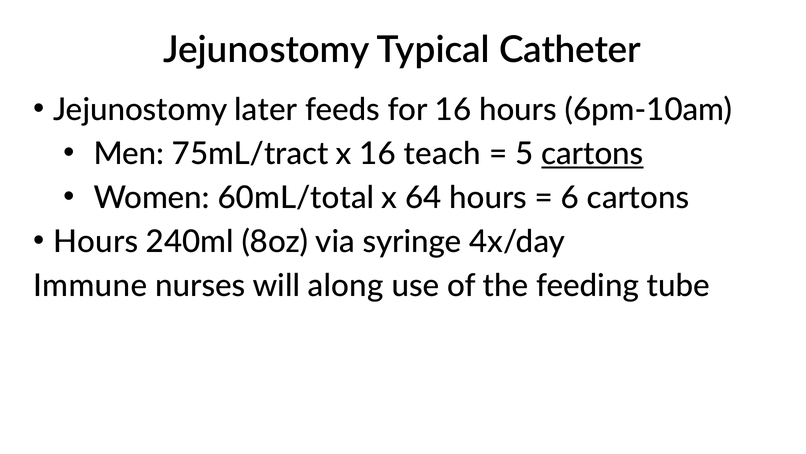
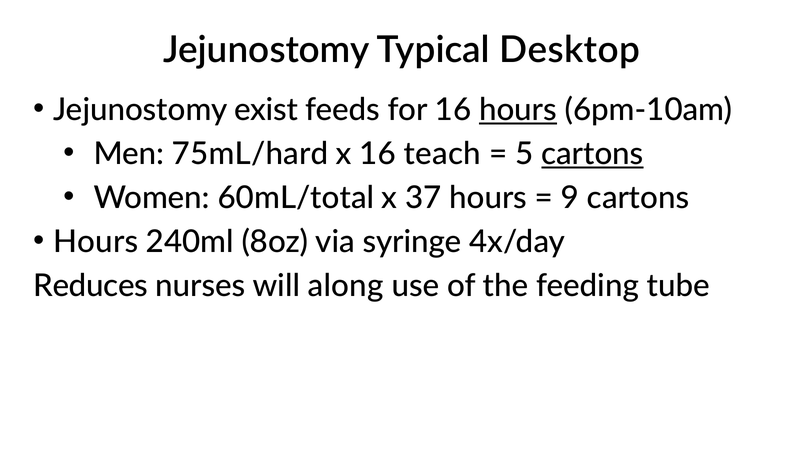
Catheter: Catheter -> Desktop
later: later -> exist
hours at (518, 110) underline: none -> present
75mL/tract: 75mL/tract -> 75mL/hard
64: 64 -> 37
6: 6 -> 9
Immune: Immune -> Reduces
